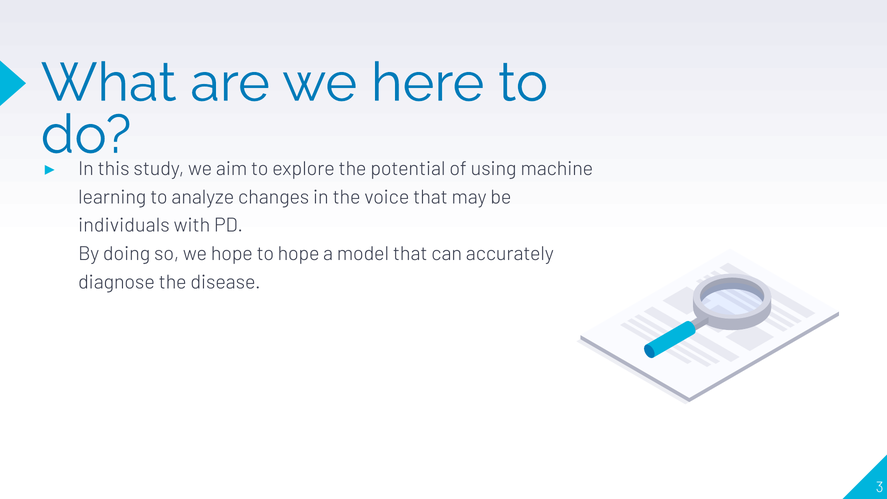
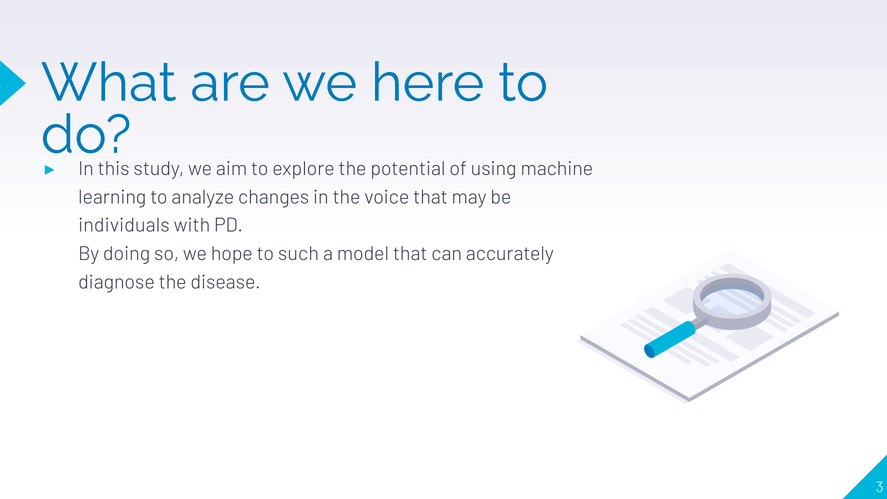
to hope: hope -> such
